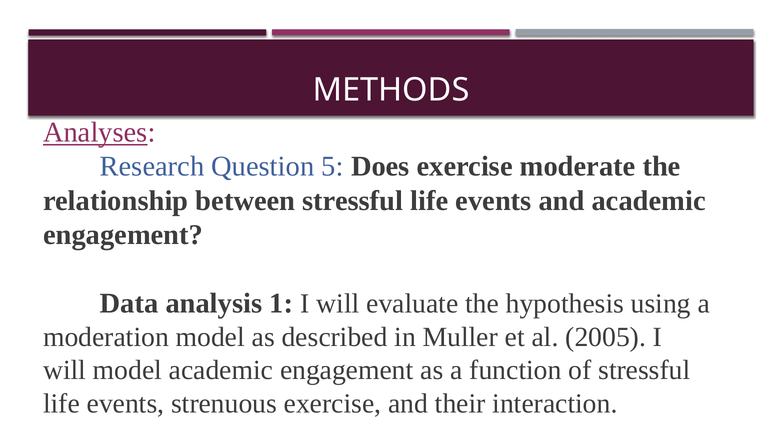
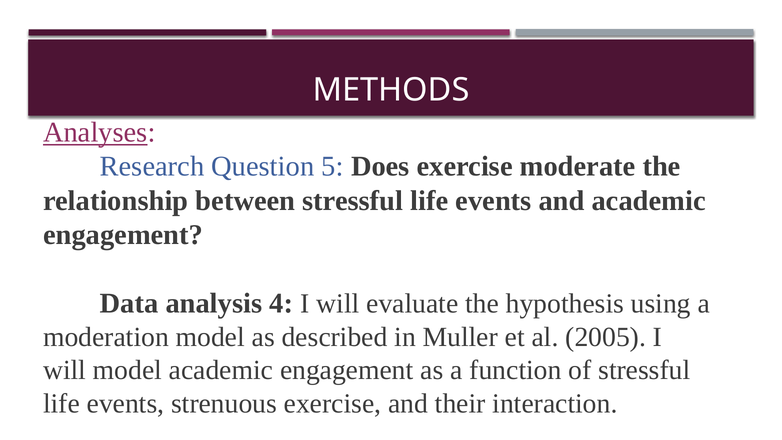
1: 1 -> 4
